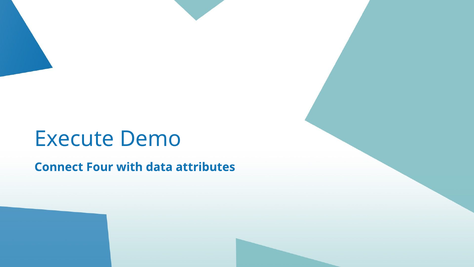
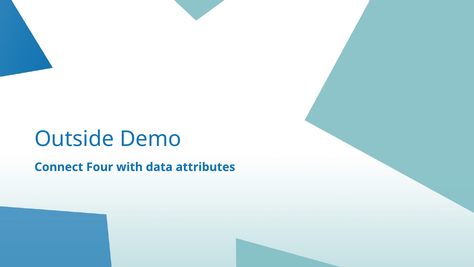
Execute: Execute -> Outside
